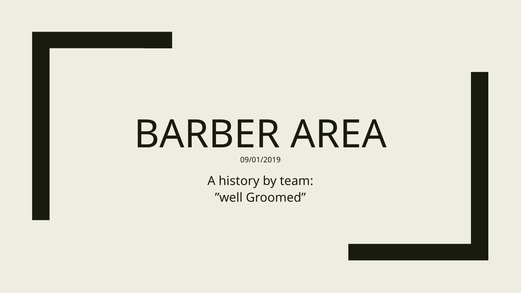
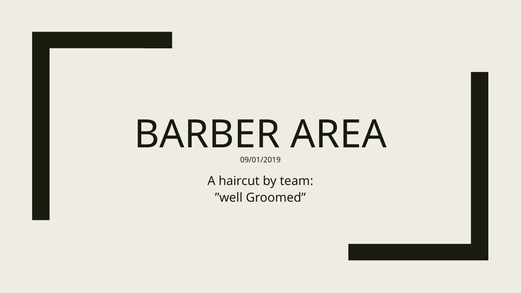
history: history -> haircut
